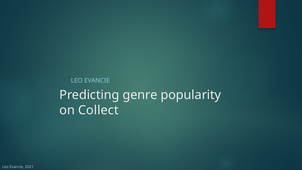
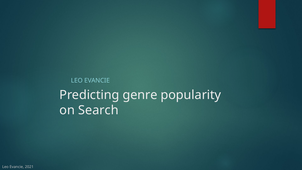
Collect: Collect -> Search
